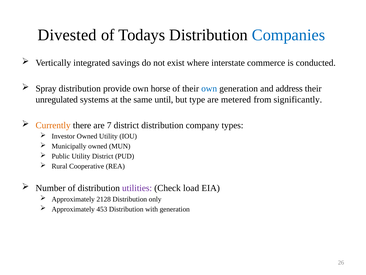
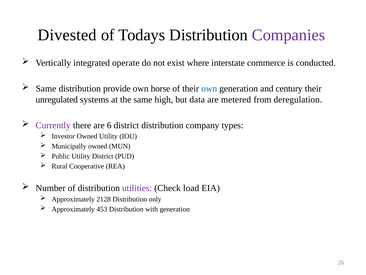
Companies colour: blue -> purple
savings: savings -> operate
Spray at (46, 88): Spray -> Same
address: address -> century
until: until -> high
type: type -> data
significantly: significantly -> deregulation
Currently colour: orange -> purple
7: 7 -> 6
